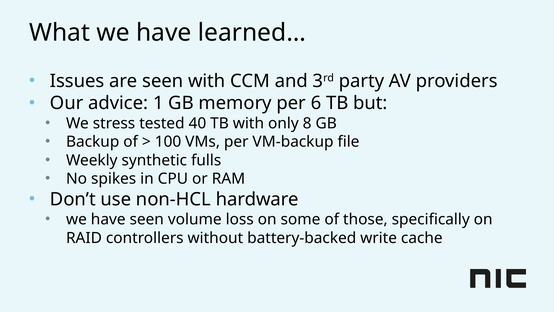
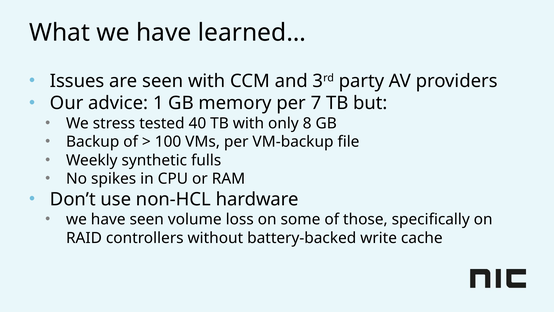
6: 6 -> 7
